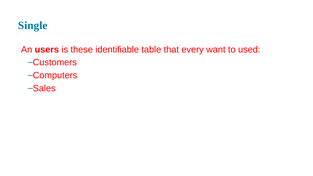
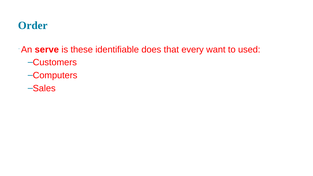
Single: Single -> Order
users: users -> serve
table: table -> does
